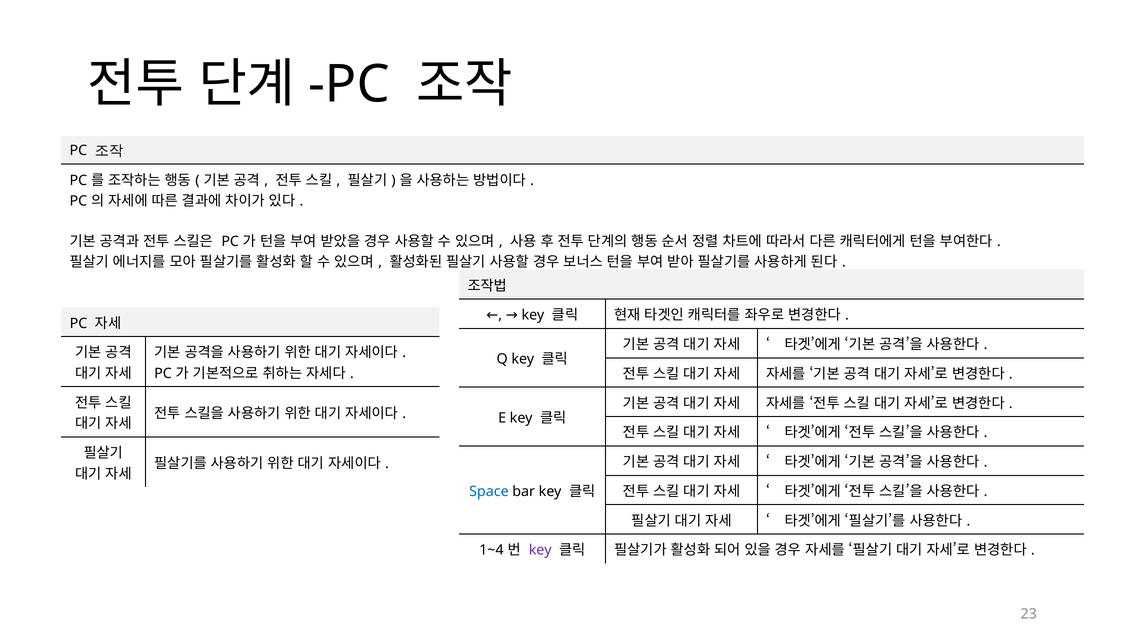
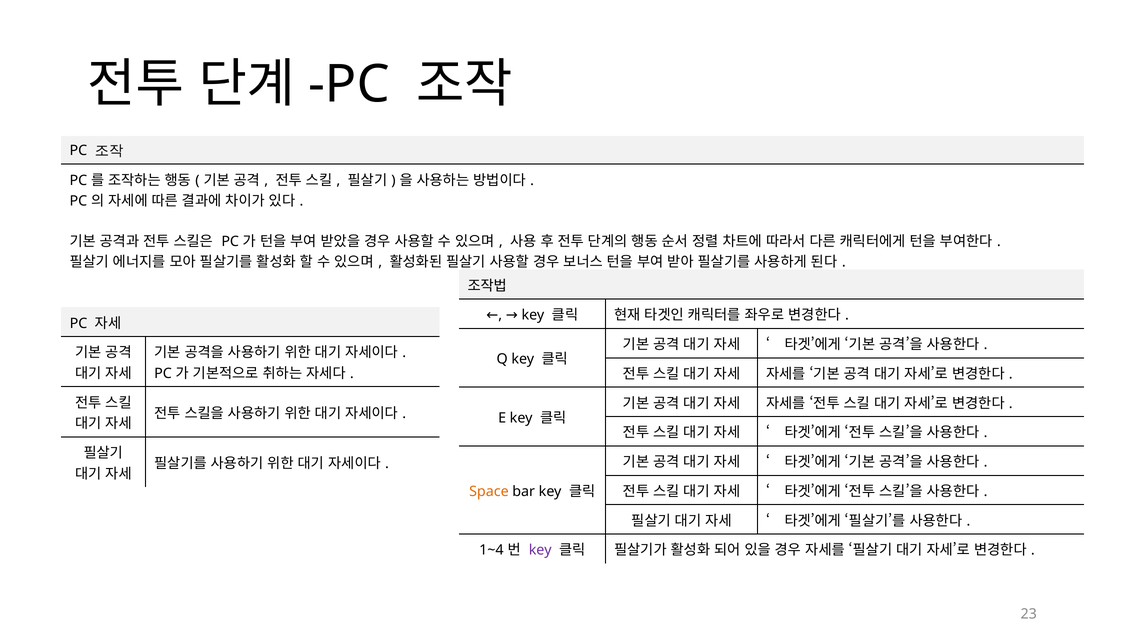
Space colour: blue -> orange
